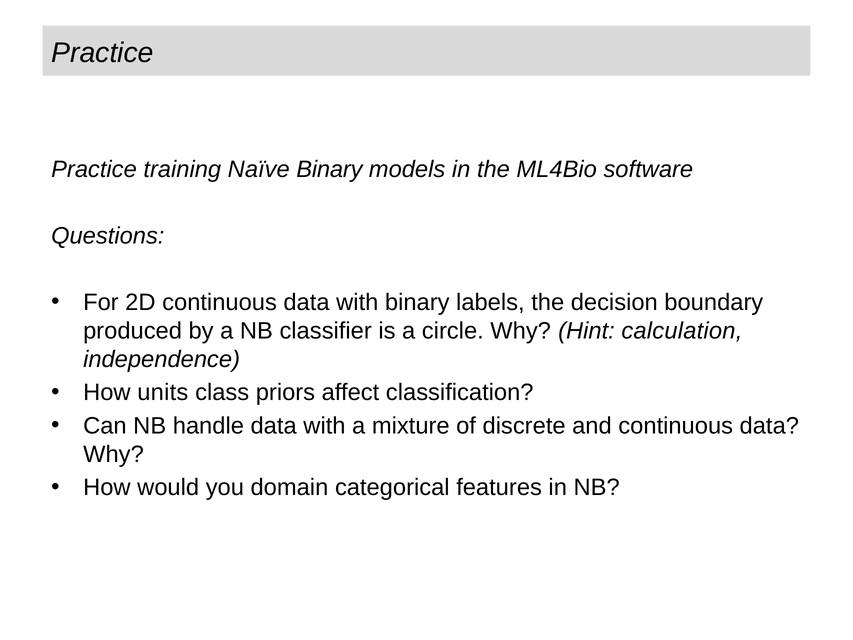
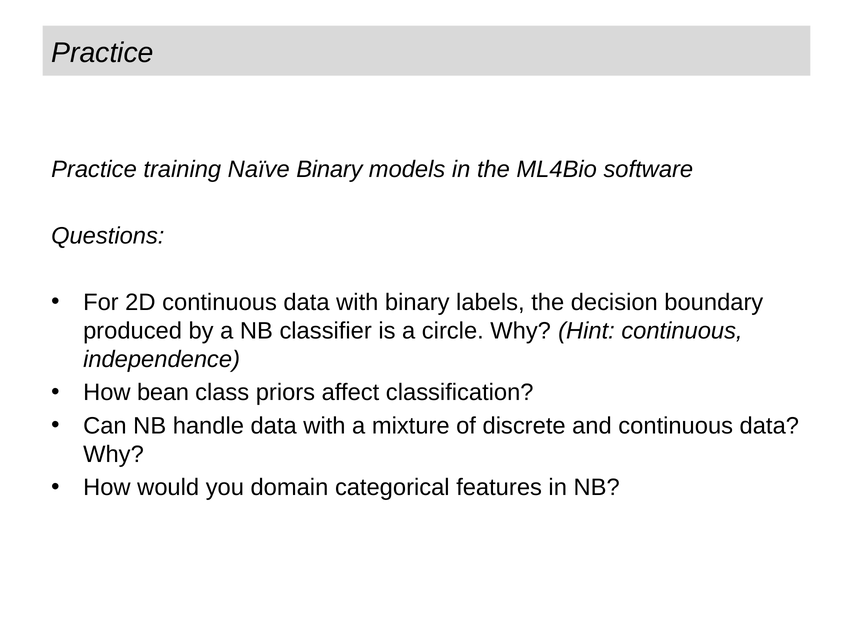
Hint calculation: calculation -> continuous
units: units -> bean
